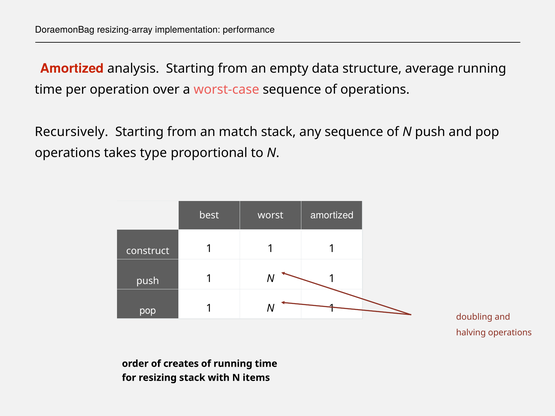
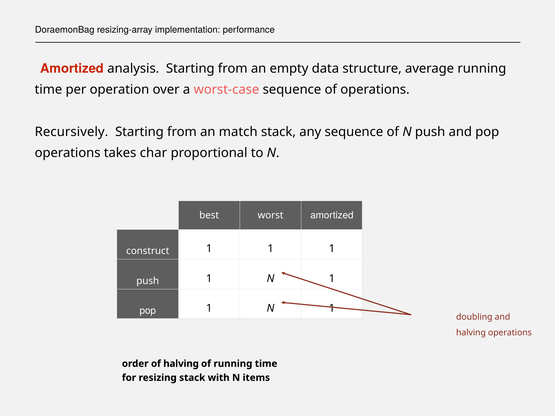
type: type -> char
of creates: creates -> halving
